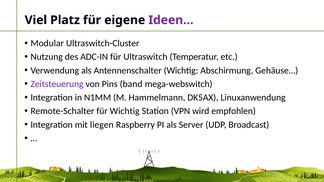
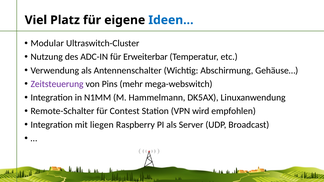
Ideen… colour: purple -> blue
Ultraswitch: Ultraswitch -> Erweiterbar
band: band -> mehr
für Wichtig: Wichtig -> Contest
